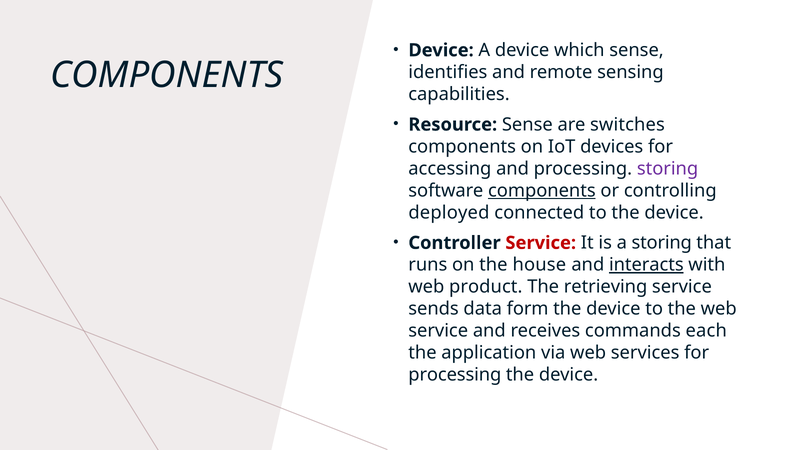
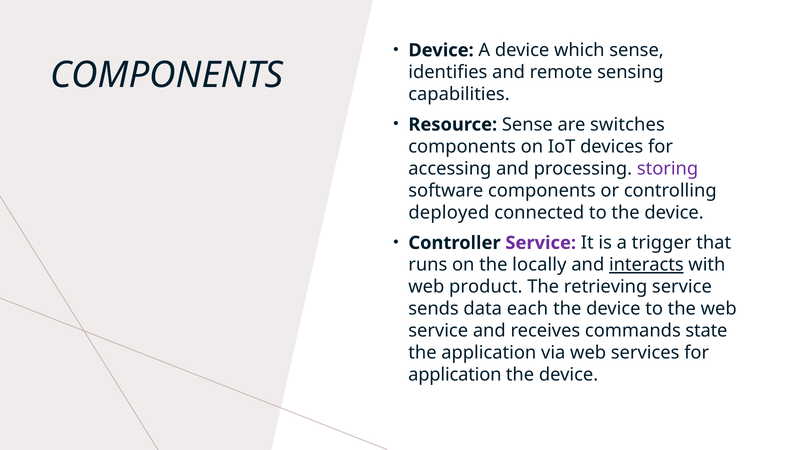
components at (542, 191) underline: present -> none
Service at (541, 243) colour: red -> purple
a storing: storing -> trigger
house: house -> locally
form: form -> each
each: each -> state
processing at (455, 375): processing -> application
